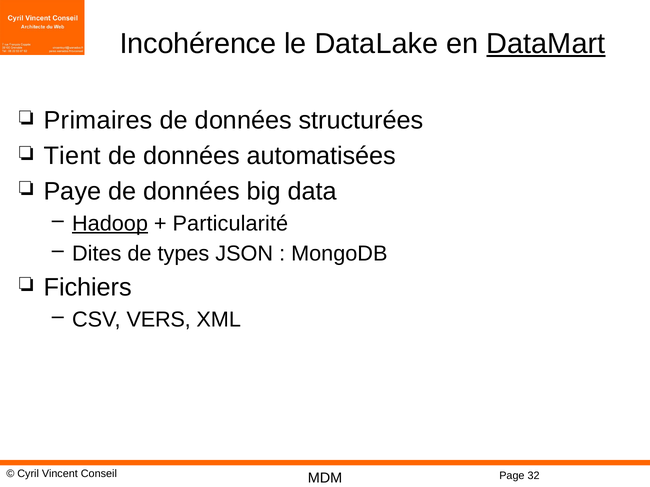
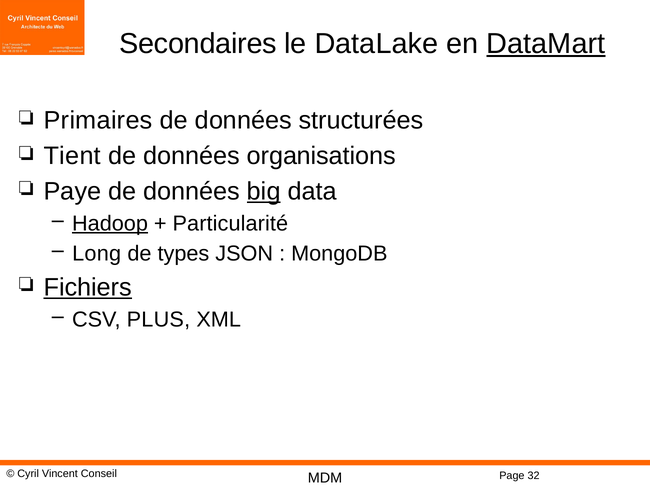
Incohérence: Incohérence -> Secondaires
automatisées: automatisées -> organisations
big underline: none -> present
Dites: Dites -> Long
Fichiers underline: none -> present
VERS: VERS -> PLUS
